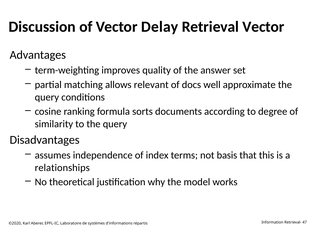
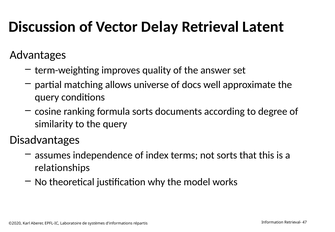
Retrieval Vector: Vector -> Latent
relevant: relevant -> universe
not basis: basis -> sorts
